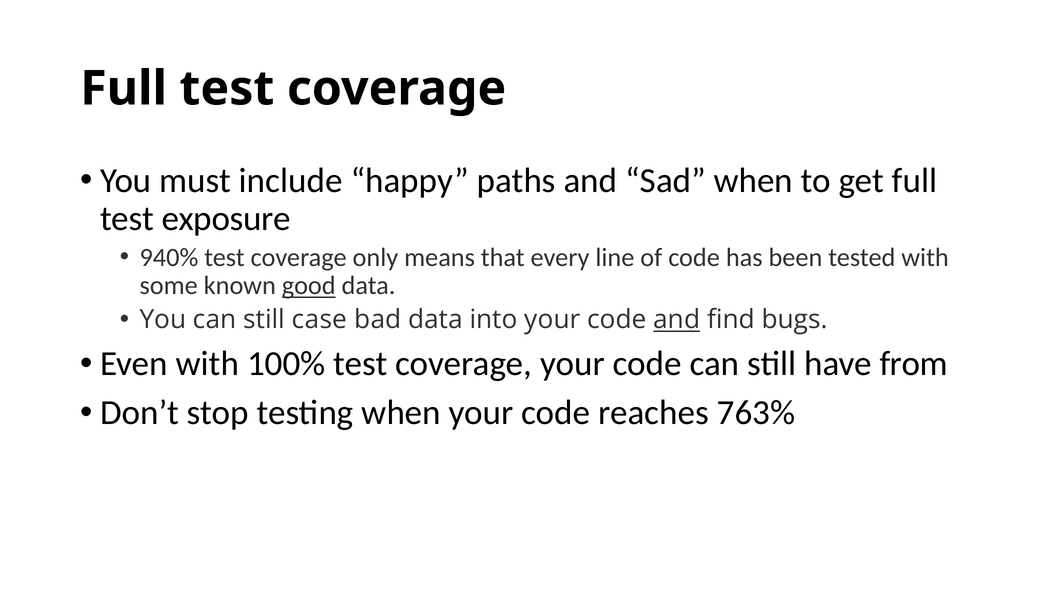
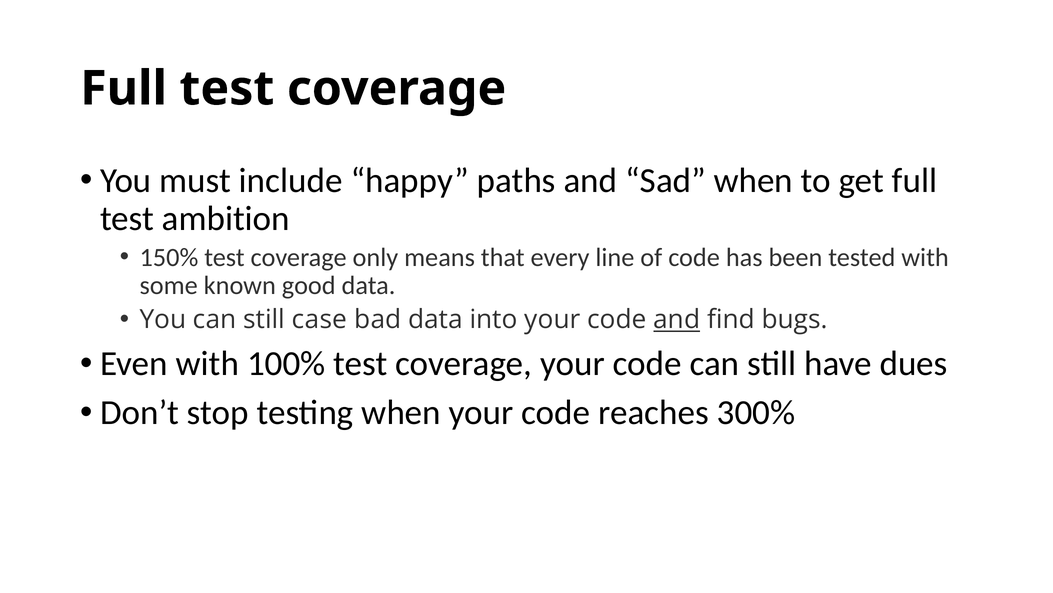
exposure: exposure -> ambition
940%: 940% -> 150%
good underline: present -> none
from: from -> dues
763%: 763% -> 300%
